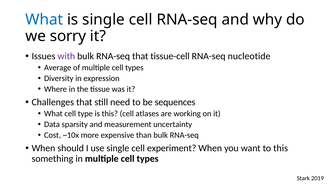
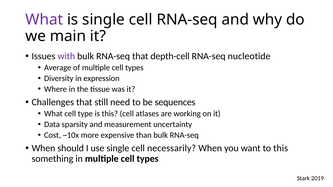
What at (44, 20) colour: blue -> purple
sorry: sorry -> main
tissue-cell: tissue-cell -> depth-cell
experiment: experiment -> necessarily
